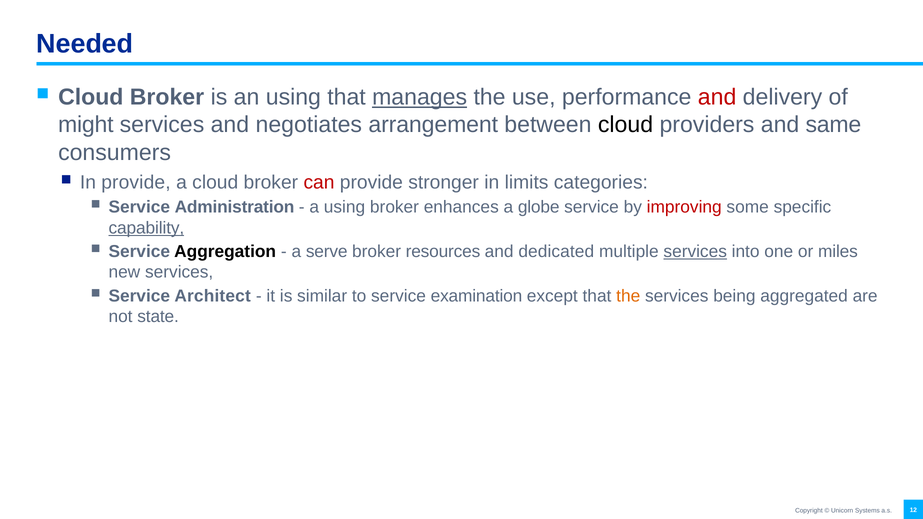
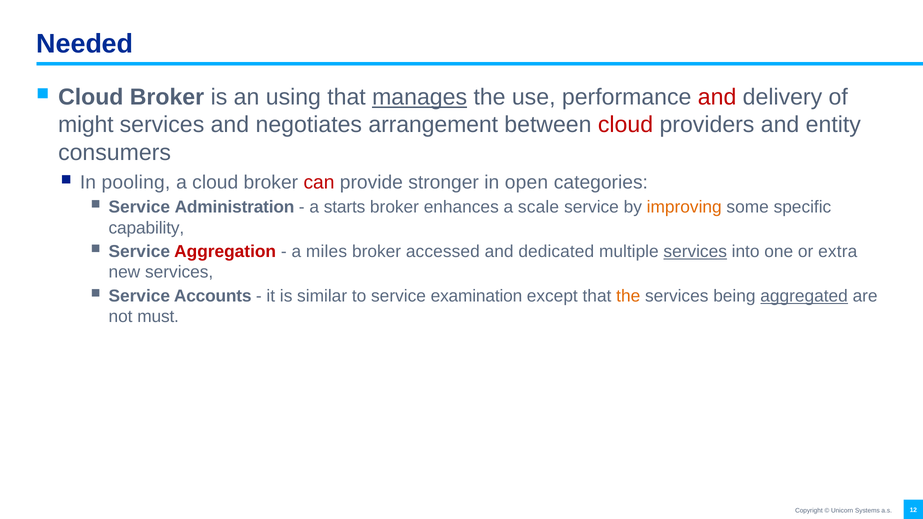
cloud at (626, 125) colour: black -> red
same: same -> entity
In provide: provide -> pooling
limits: limits -> open
a using: using -> starts
globe: globe -> scale
improving colour: red -> orange
capability underline: present -> none
Aggregation colour: black -> red
serve: serve -> miles
resources: resources -> accessed
miles: miles -> extra
Architect: Architect -> Accounts
aggregated underline: none -> present
state: state -> must
